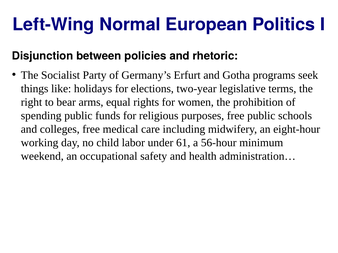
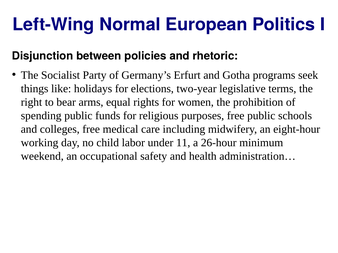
61: 61 -> 11
56-hour: 56-hour -> 26-hour
